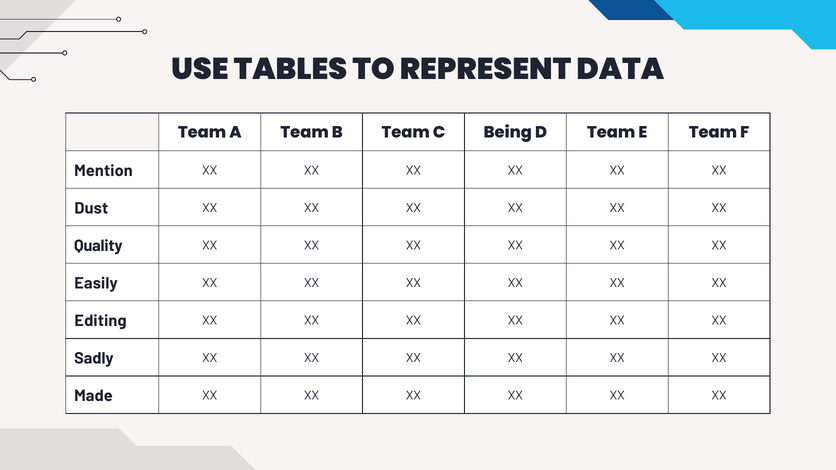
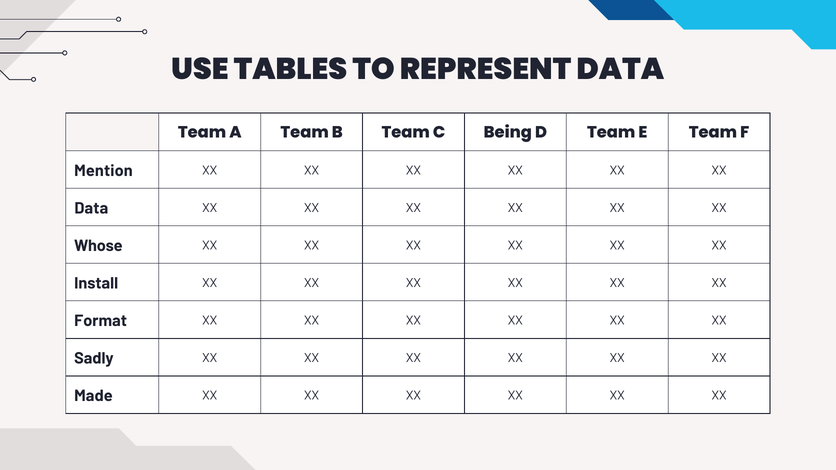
Dust at (91, 208): Dust -> Data
Quality: Quality -> Whose
Easily: Easily -> Install
Editing: Editing -> Format
